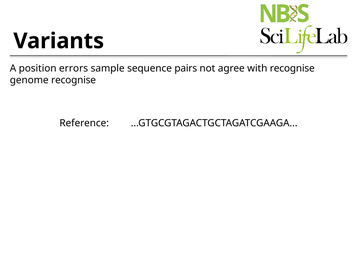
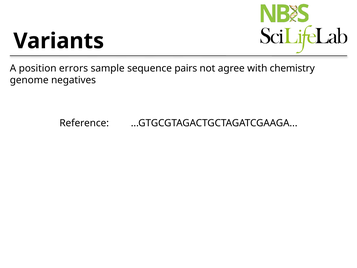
with recognise: recognise -> chemistry
genome recognise: recognise -> negatives
